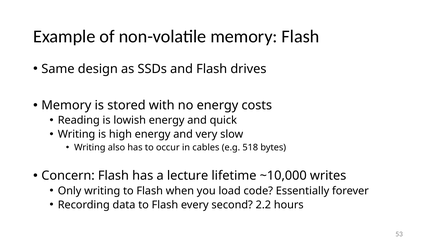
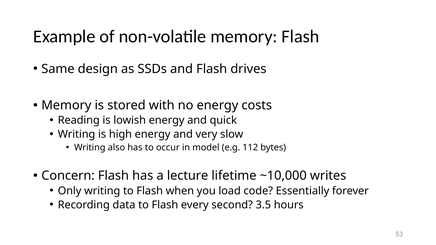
cables: cables -> model
518: 518 -> 112
2.2: 2.2 -> 3.5
